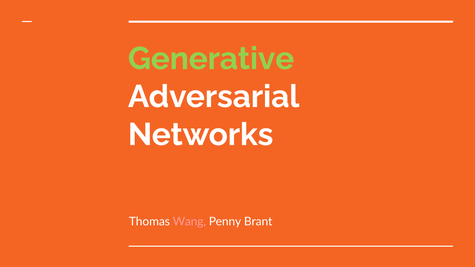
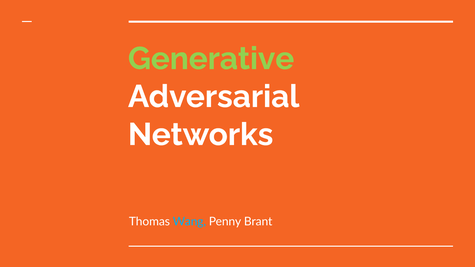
Wang colour: pink -> light blue
